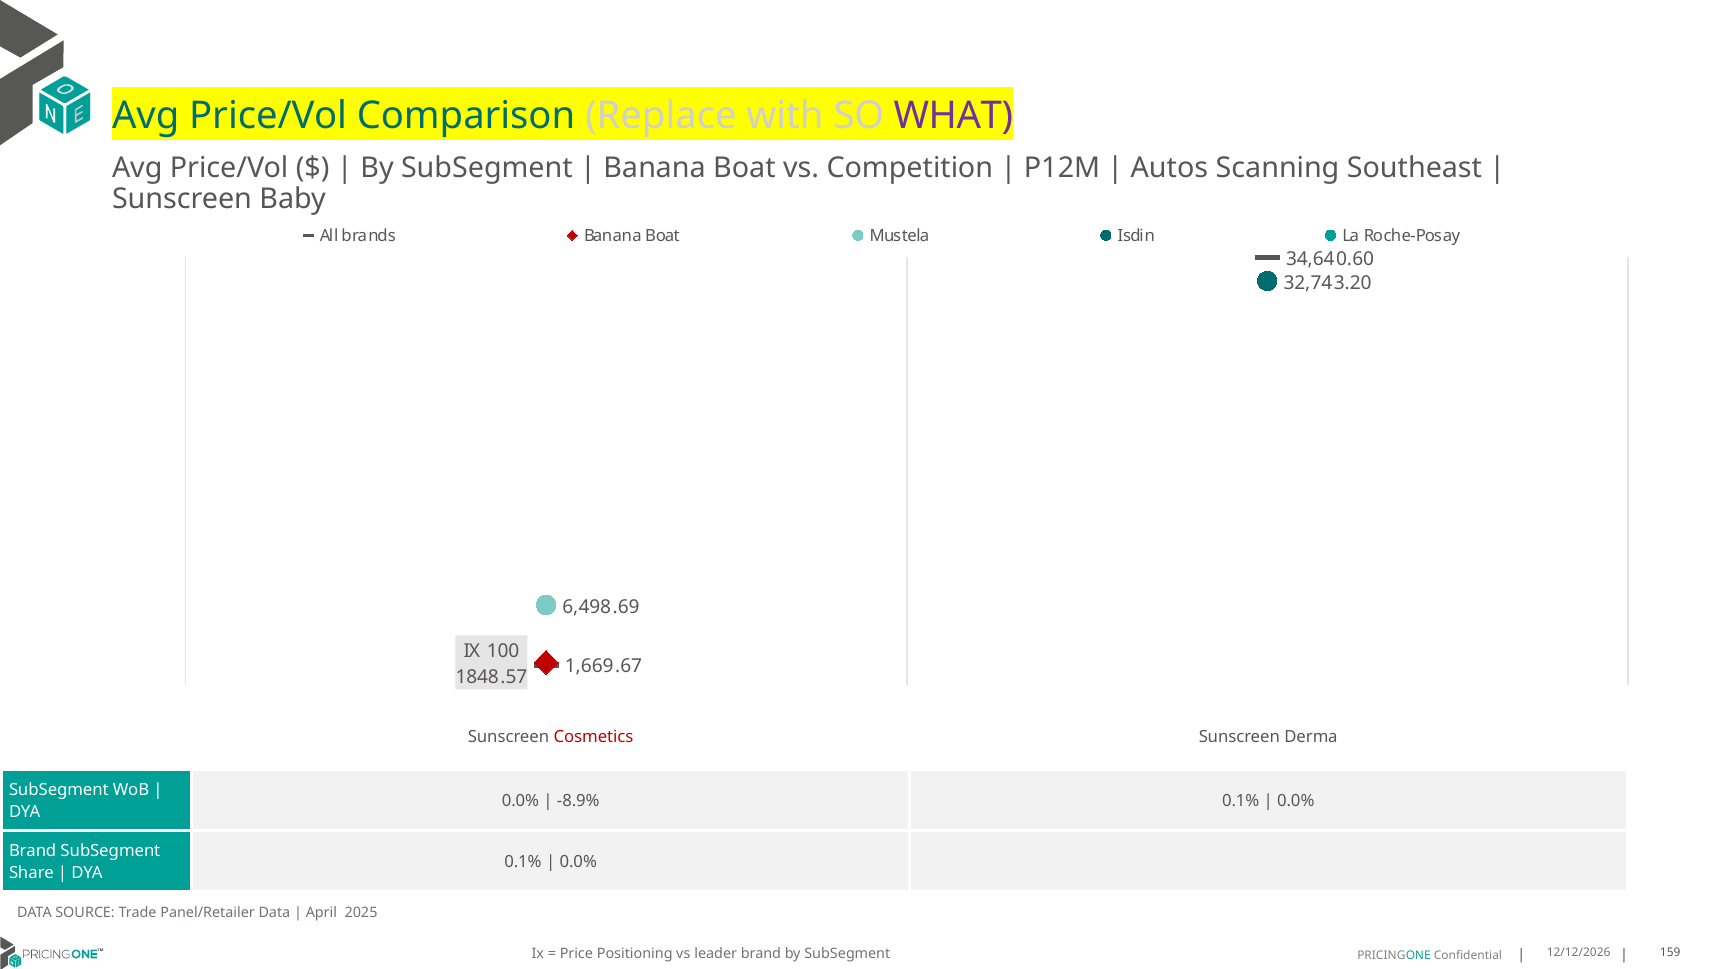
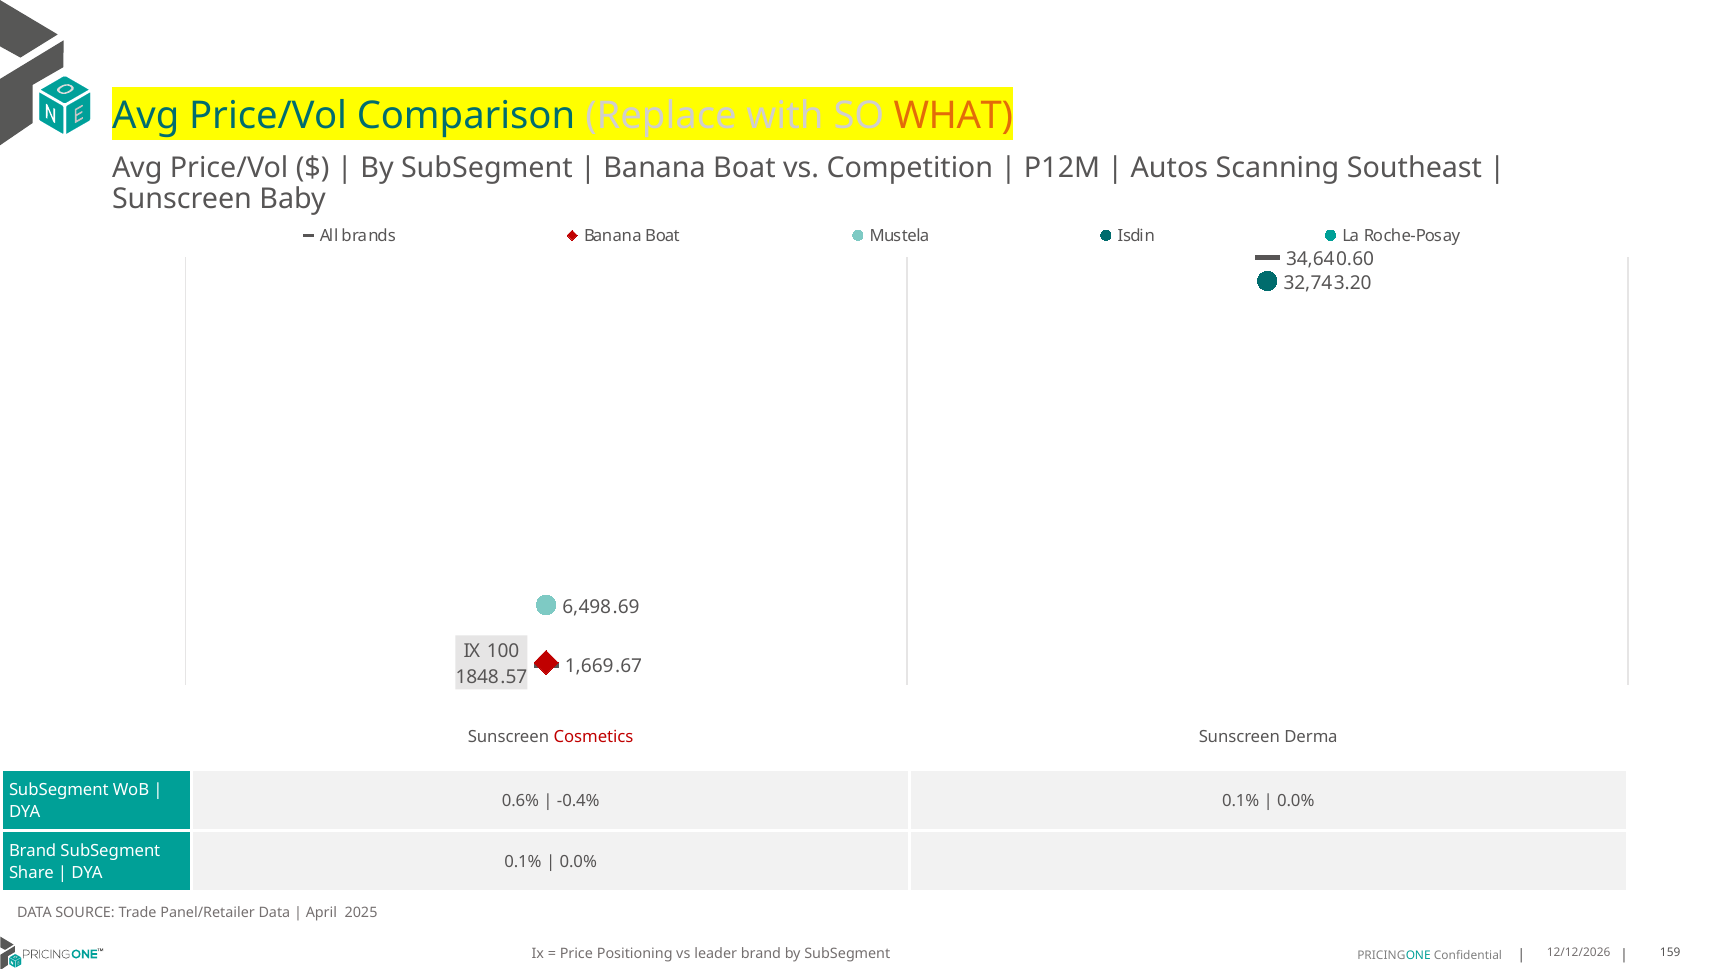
WHAT colour: purple -> orange
0.0% at (520, 801): 0.0% -> 0.6%
-8.9%: -8.9% -> -0.4%
